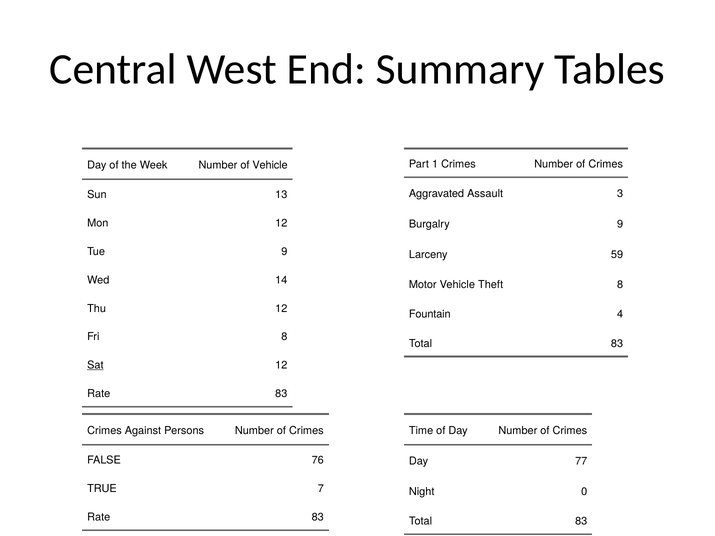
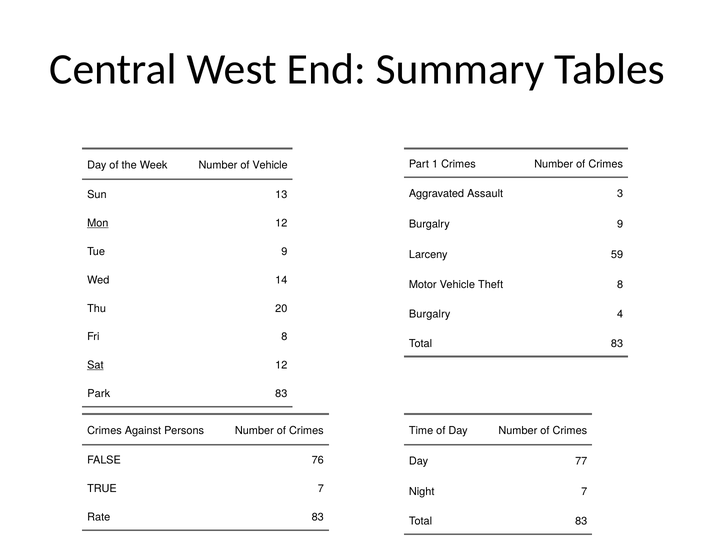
Mon underline: none -> present
Thu 12: 12 -> 20
Fountain at (430, 314): Fountain -> Burgalry
Rate at (99, 394): Rate -> Park
Night 0: 0 -> 7
